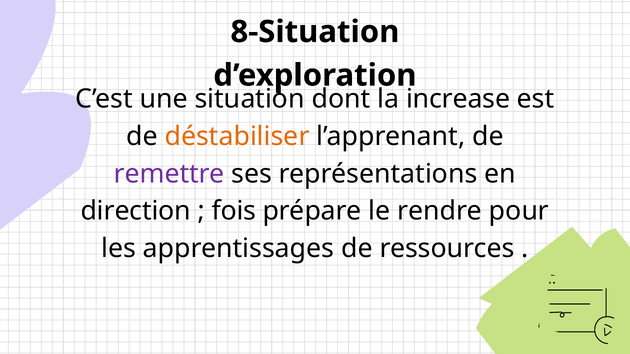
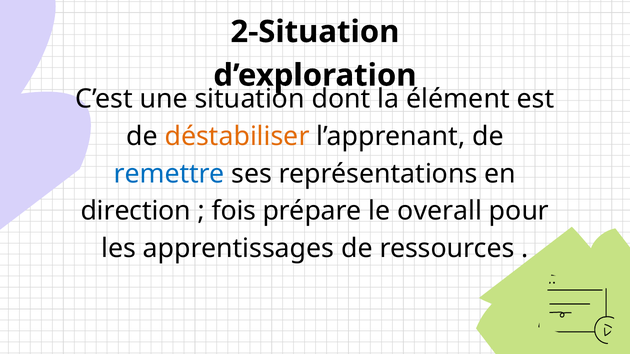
8-Situation: 8-Situation -> 2-Situation
increase: increase -> élément
remettre colour: purple -> blue
rendre: rendre -> overall
